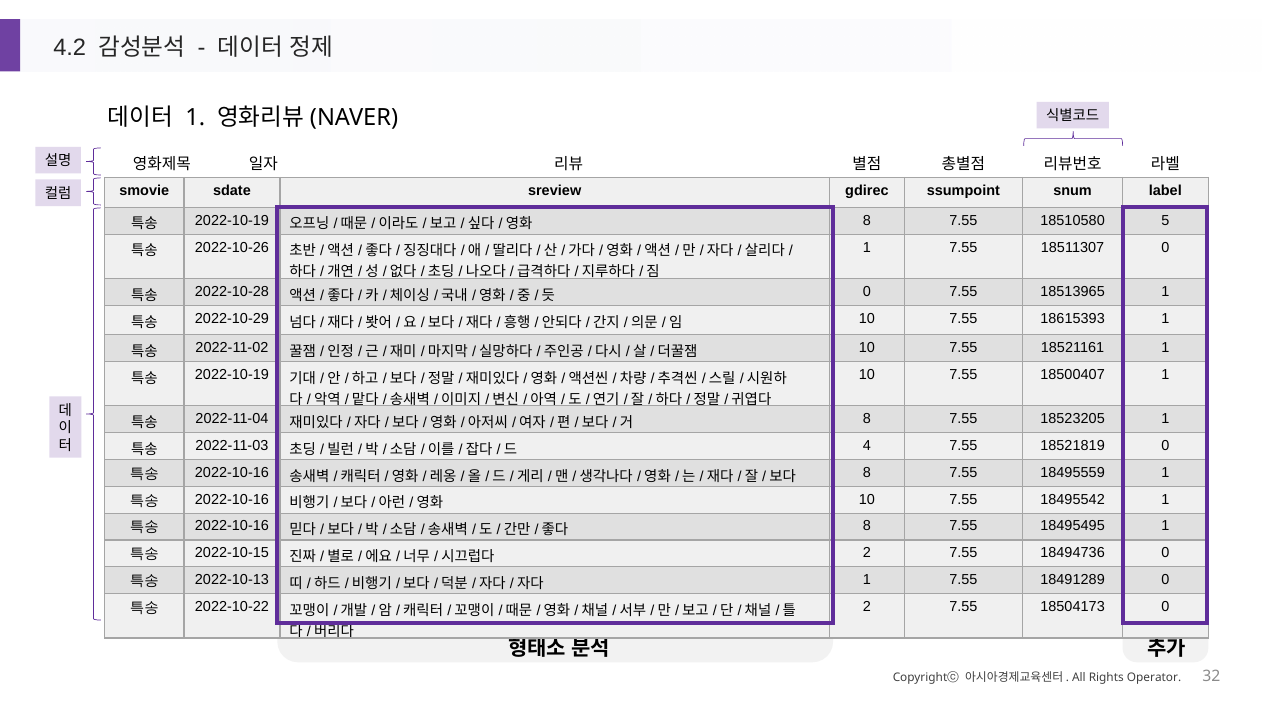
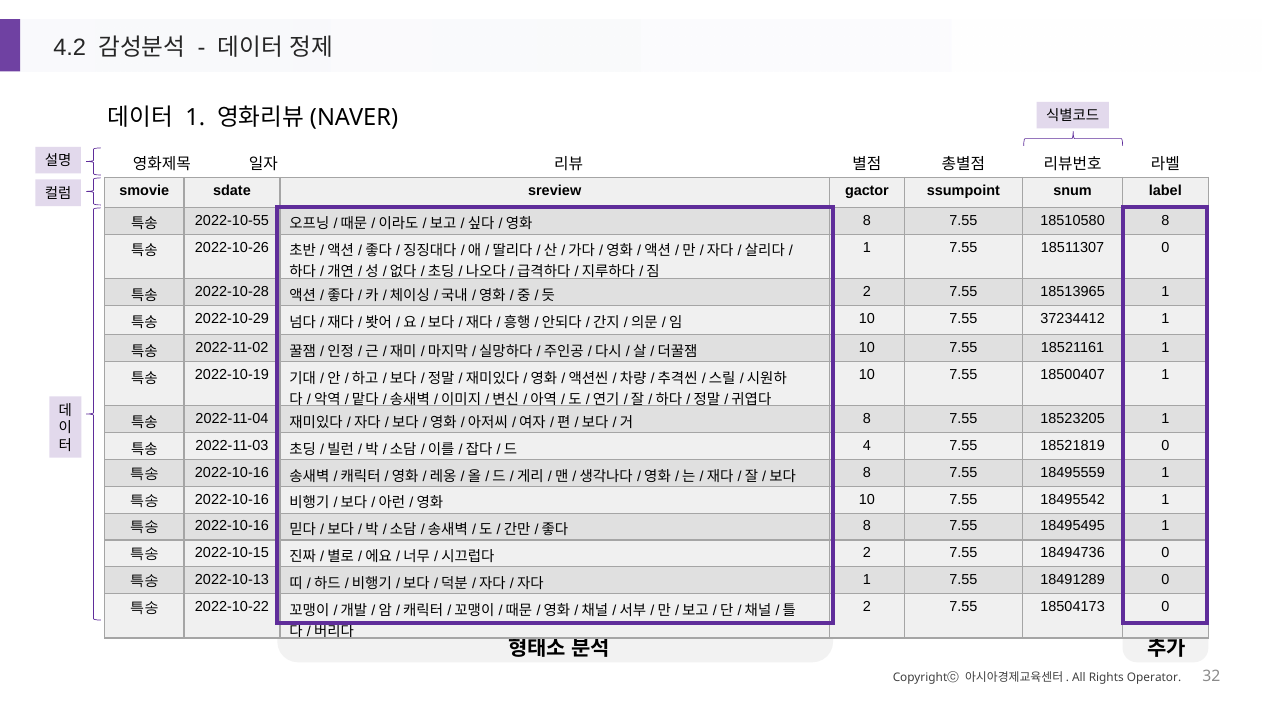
gdirec: gdirec -> gactor
2022-10-19 at (232, 220): 2022-10-19 -> 2022-10-55
18510580 5: 5 -> 8
0 at (867, 292): 0 -> 2
18615393: 18615393 -> 37234412
